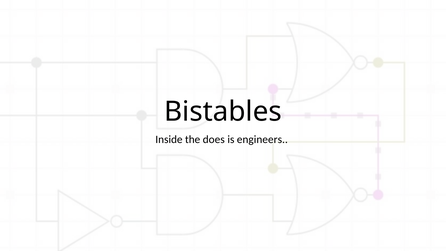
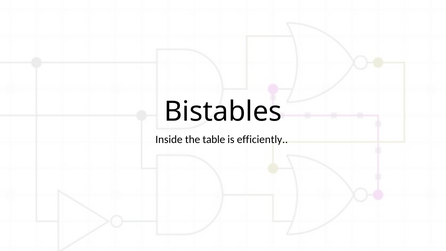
does: does -> table
engineers: engineers -> efficiently
